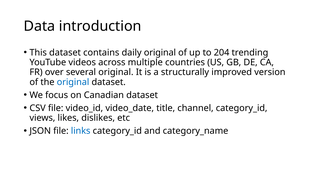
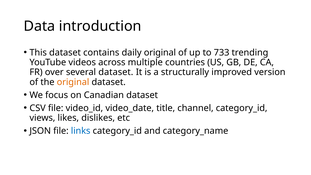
204: 204 -> 733
several original: original -> dataset
original at (73, 82) colour: blue -> orange
